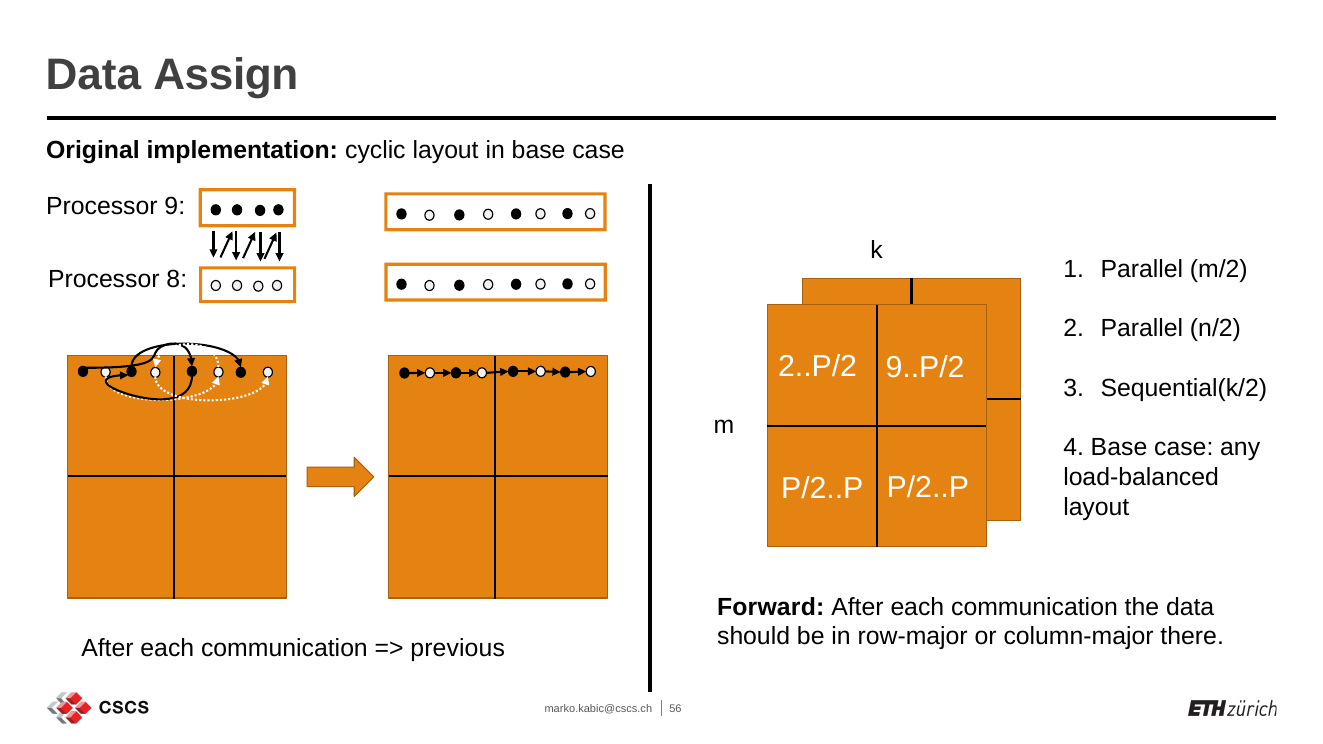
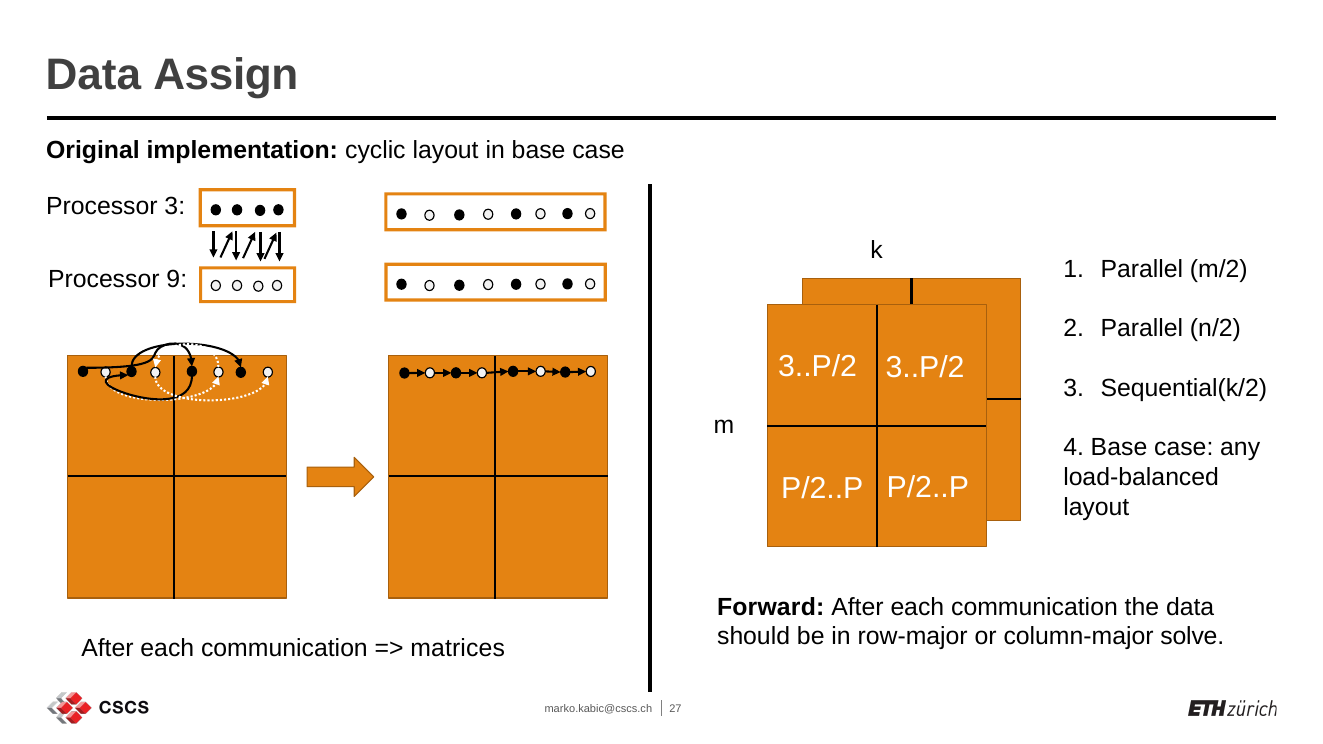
Processor 9: 9 -> 3
8: 8 -> 9
2..P/2 at (818, 367): 2..P/2 -> 3..P/2
9..P/2 at (925, 368): 9..P/2 -> 3..P/2
there: there -> solve
previous: previous -> matrices
56: 56 -> 27
